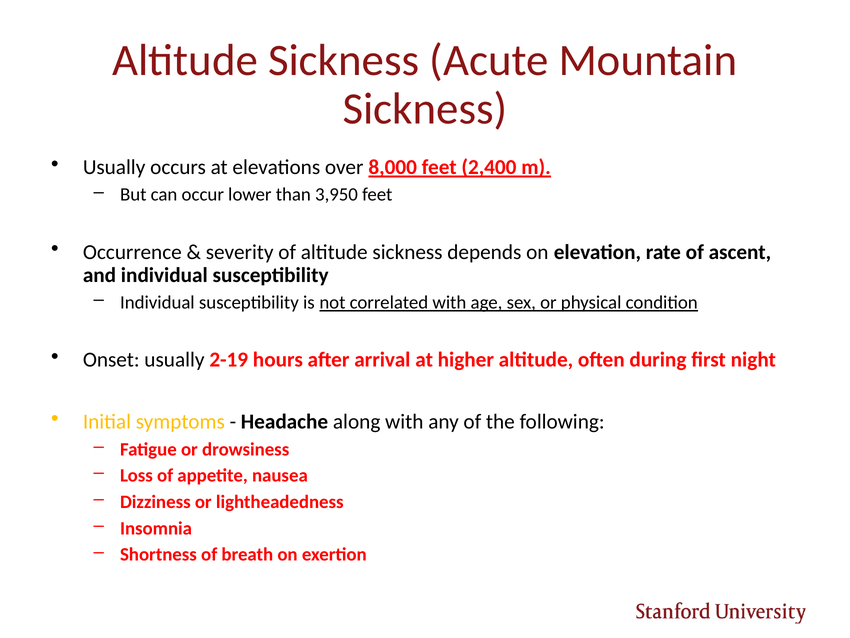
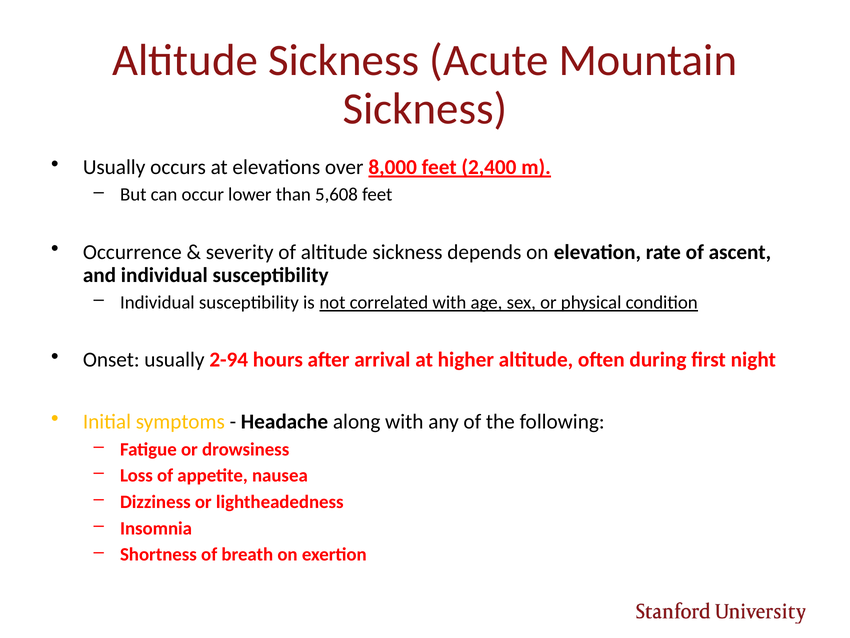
3,950: 3,950 -> 5,608
2-19: 2-19 -> 2-94
